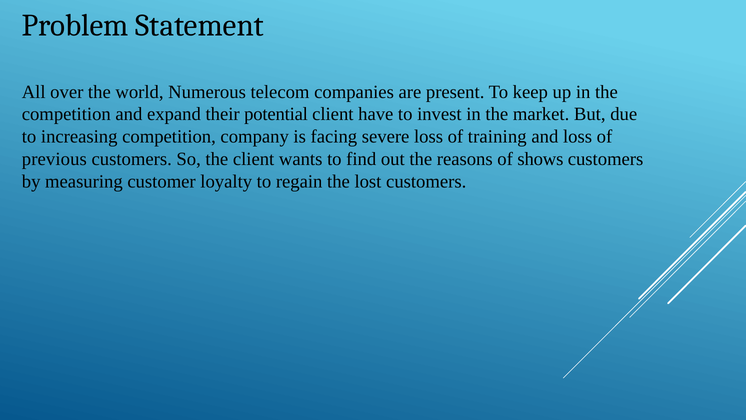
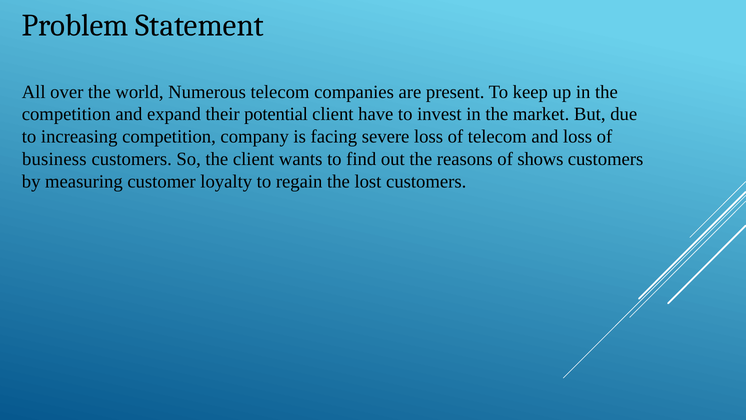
of training: training -> telecom
previous: previous -> business
